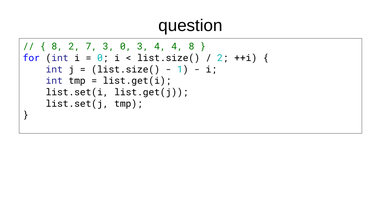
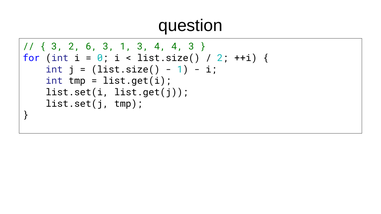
8 at (57, 47): 8 -> 3
7: 7 -> 6
3 0: 0 -> 1
4 8: 8 -> 3
